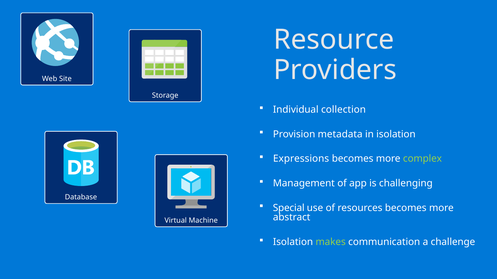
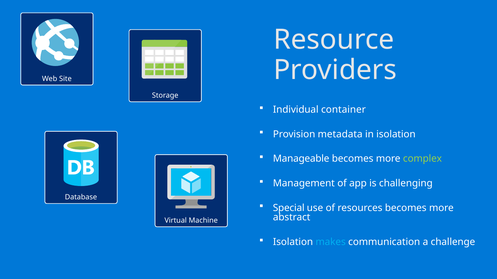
collection: collection -> container
Expressions: Expressions -> Manageable
makes colour: light green -> light blue
